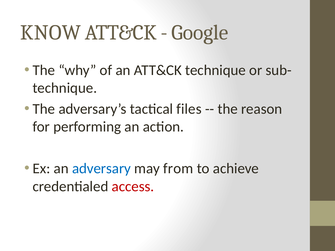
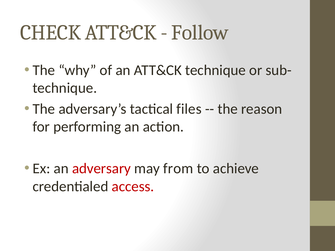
KNOW: KNOW -> CHECK
Google: Google -> Follow
adversary colour: blue -> red
